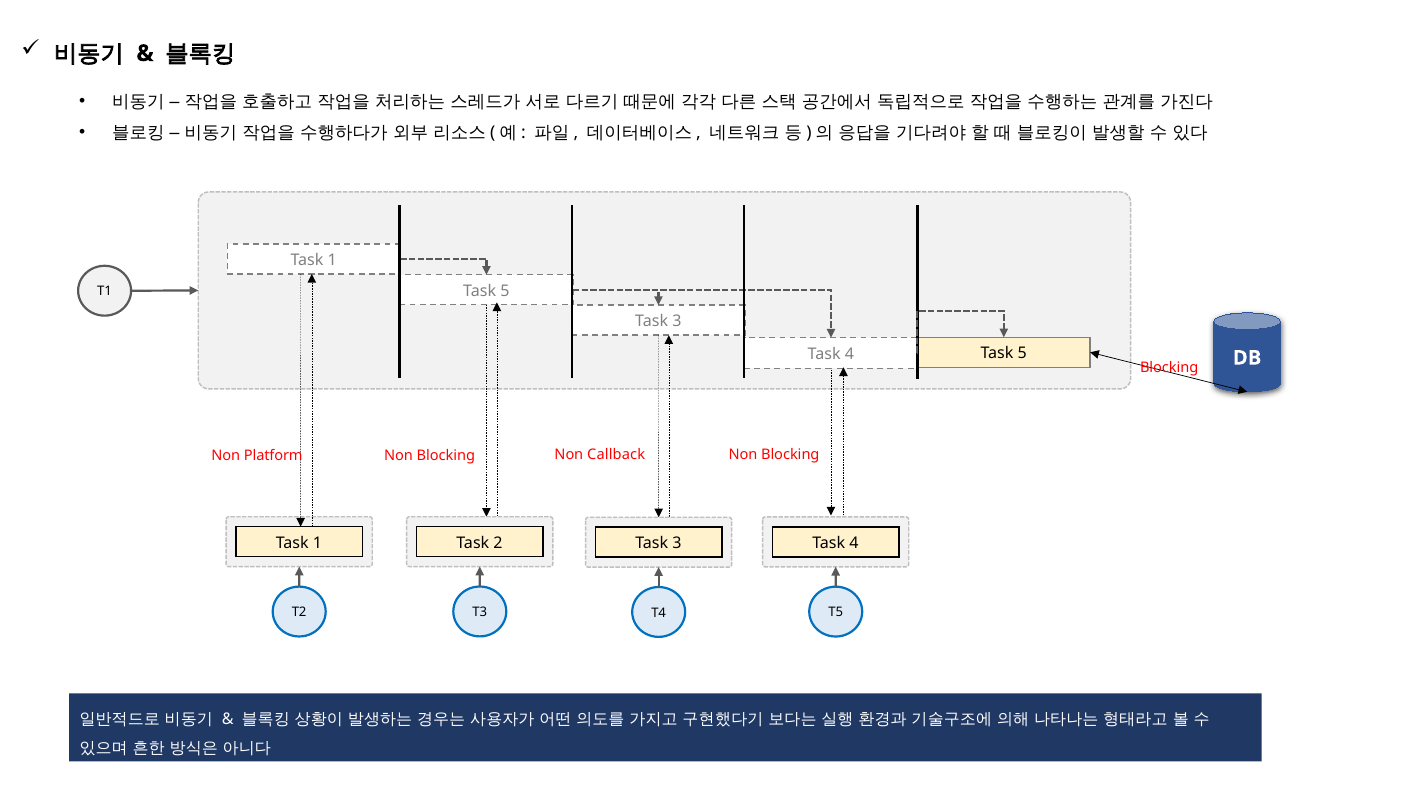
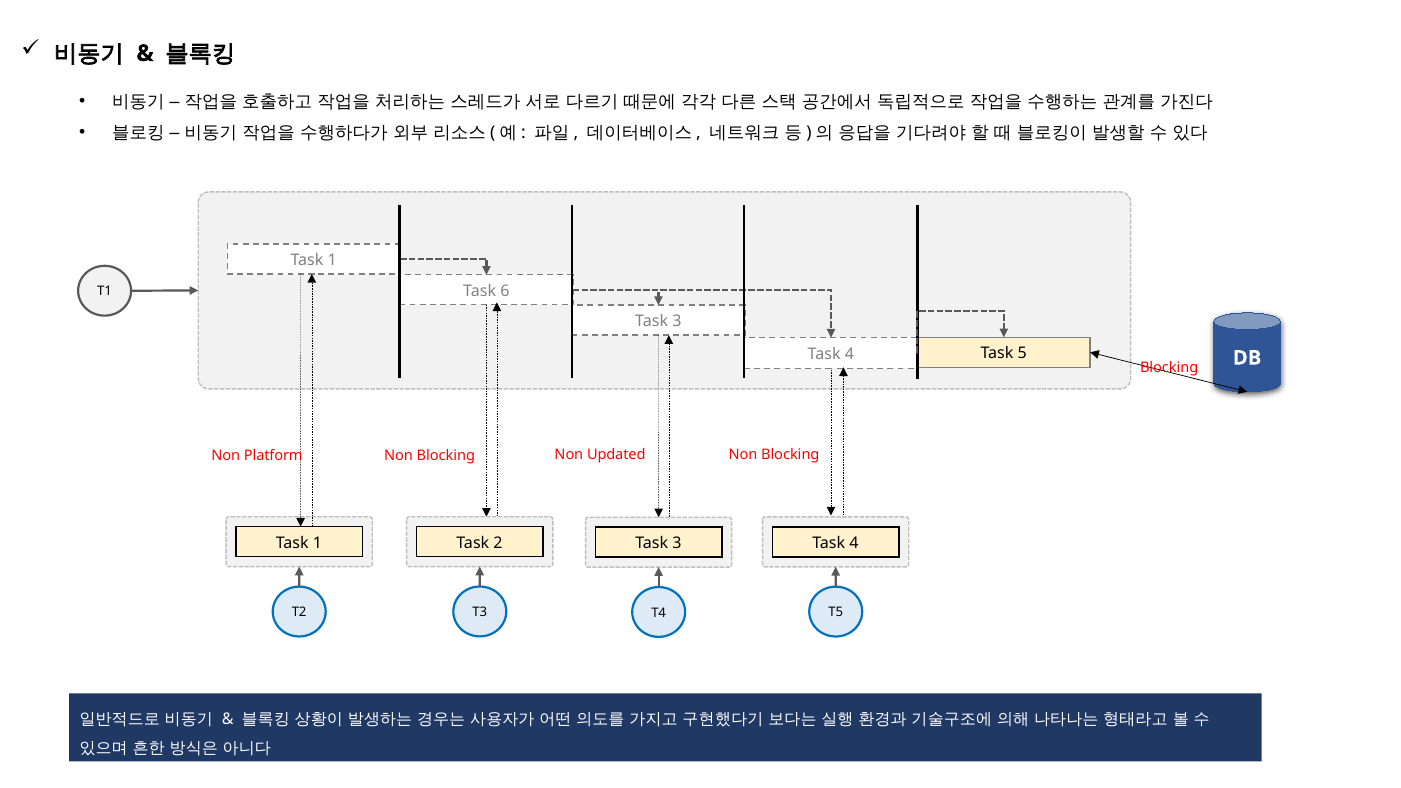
T1 Task 5: 5 -> 6
Callback: Callback -> Updated
